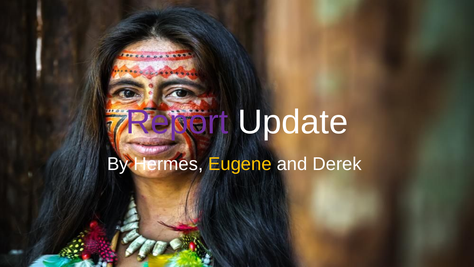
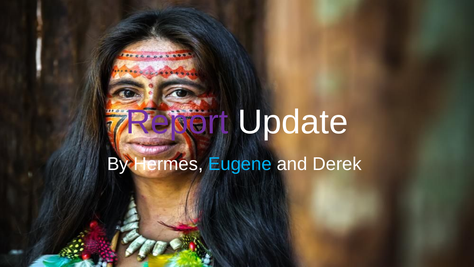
Eugene colour: yellow -> light blue
